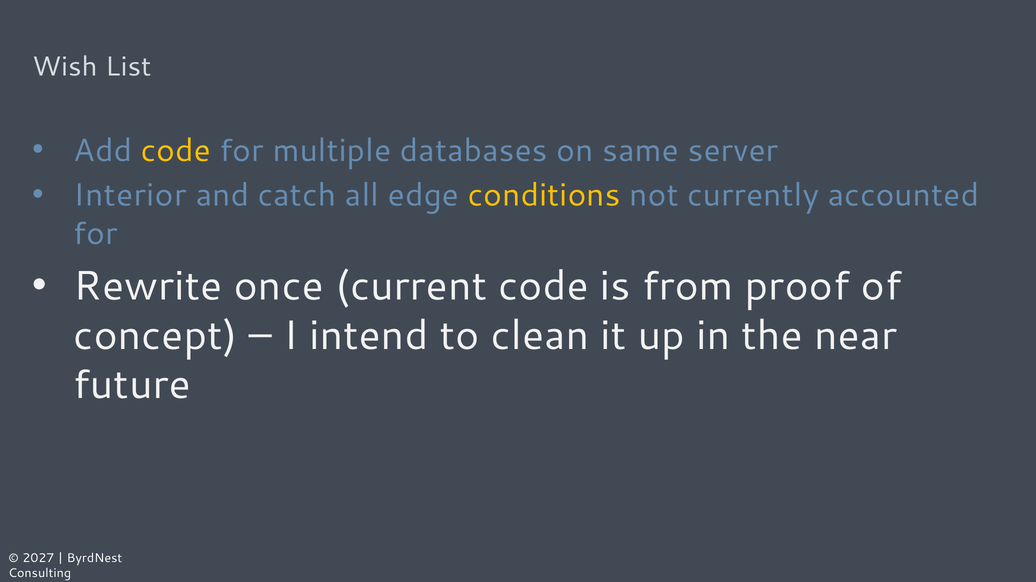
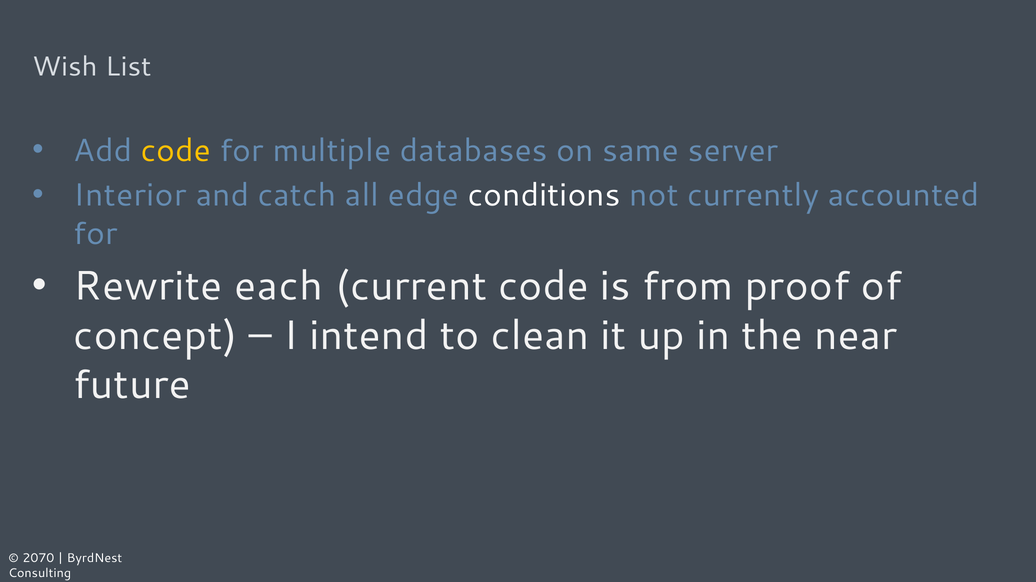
conditions colour: yellow -> white
once: once -> each
2027: 2027 -> 2070
